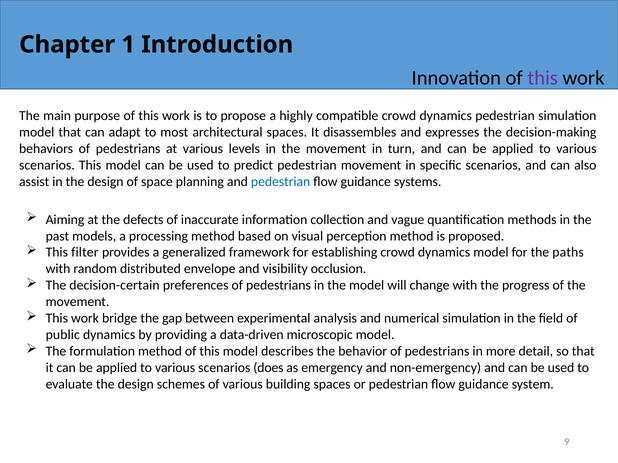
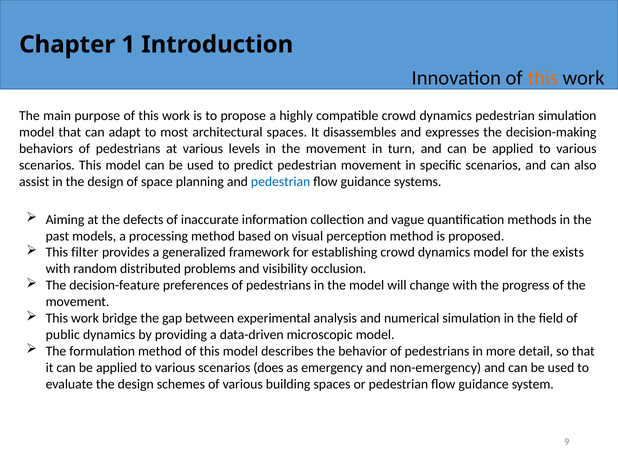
this at (543, 78) colour: purple -> orange
paths: paths -> exists
envelope: envelope -> problems
decision-certain: decision-certain -> decision-feature
